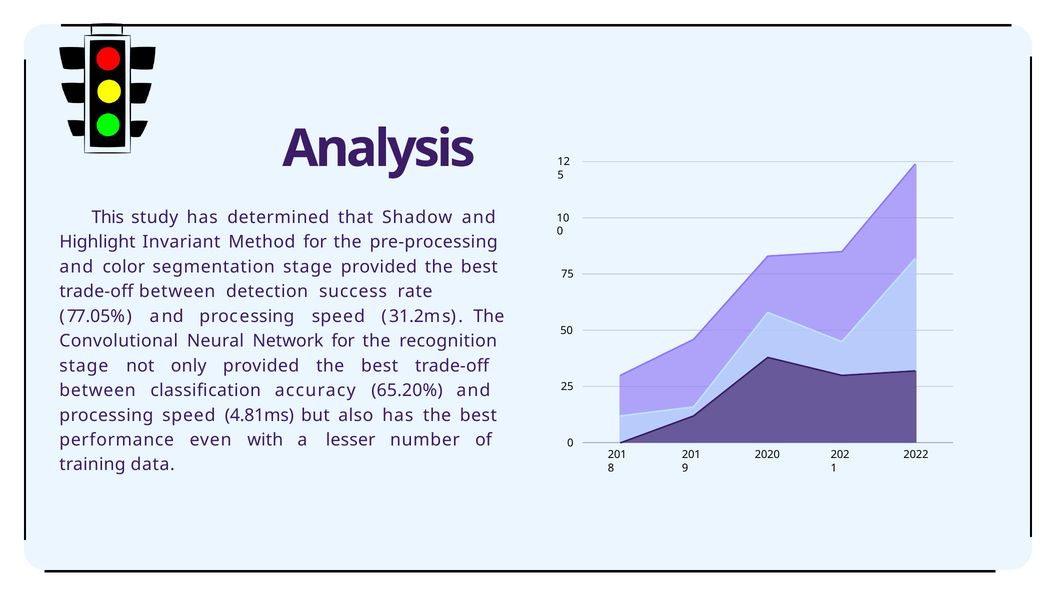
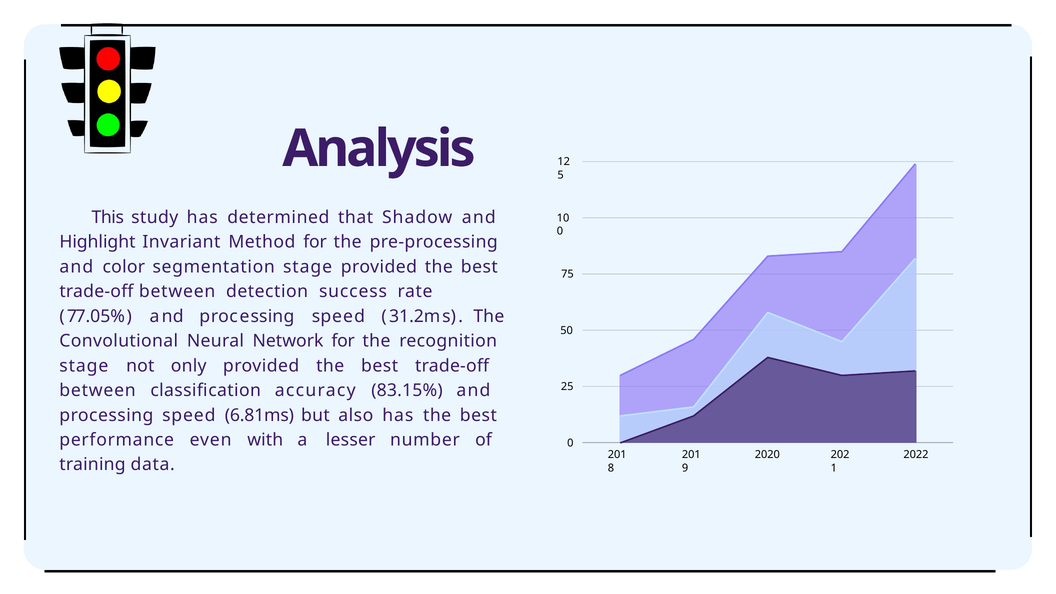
65.20%: 65.20% -> 83.15%
4.81ms: 4.81ms -> 6.81ms
